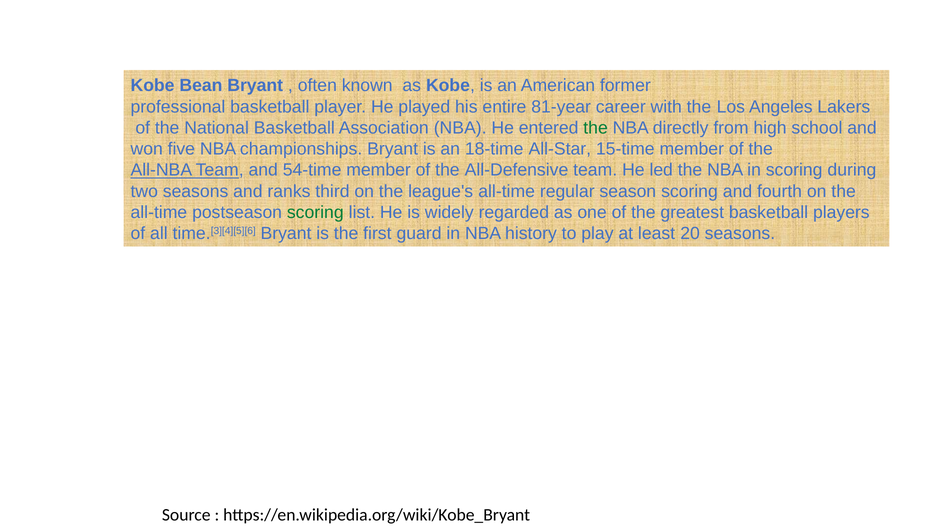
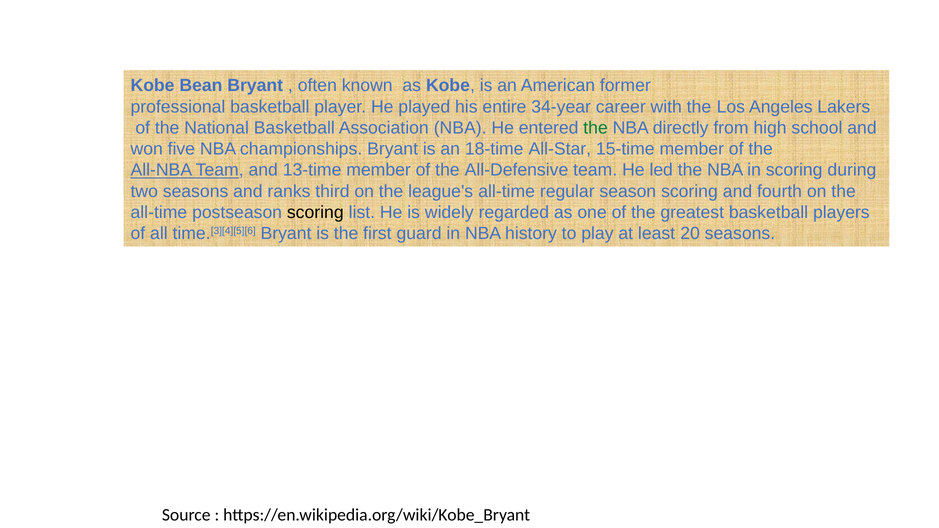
81-year: 81-year -> 34-year
54-time: 54-time -> 13-time
scoring at (315, 212) colour: green -> black
